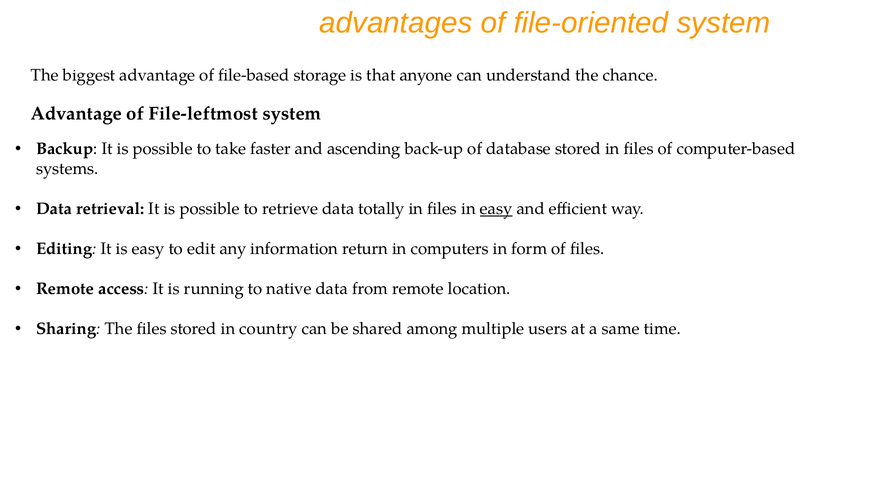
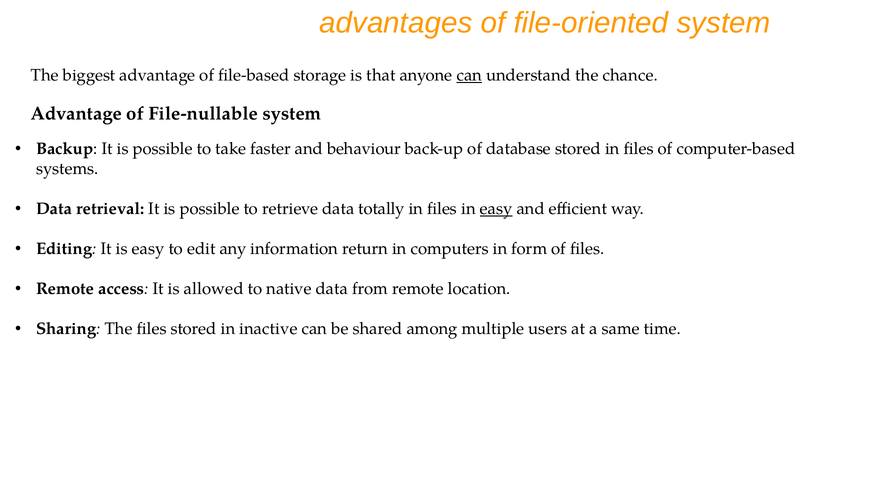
can at (469, 75) underline: none -> present
File-leftmost: File-leftmost -> File-nullable
ascending: ascending -> behaviour
running: running -> allowed
country: country -> inactive
